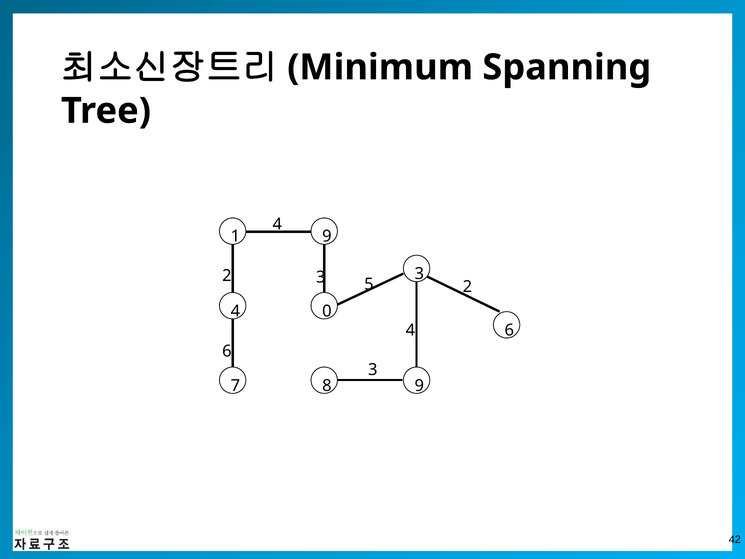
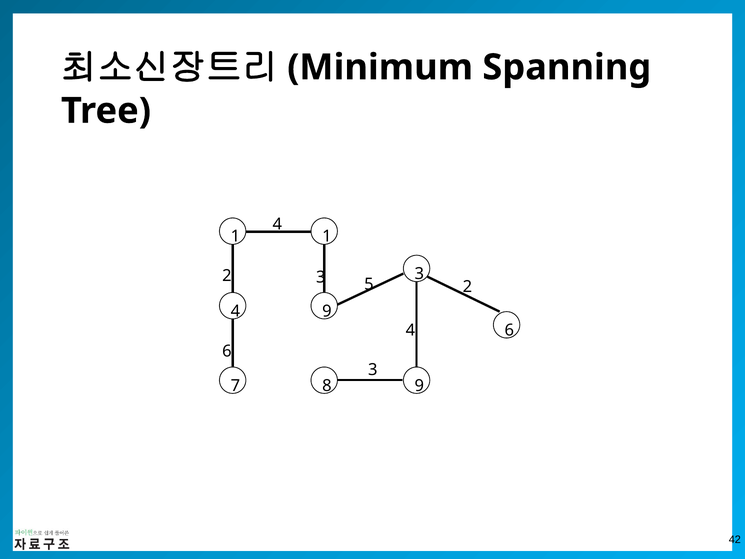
1 9: 9 -> 1
4 0: 0 -> 9
